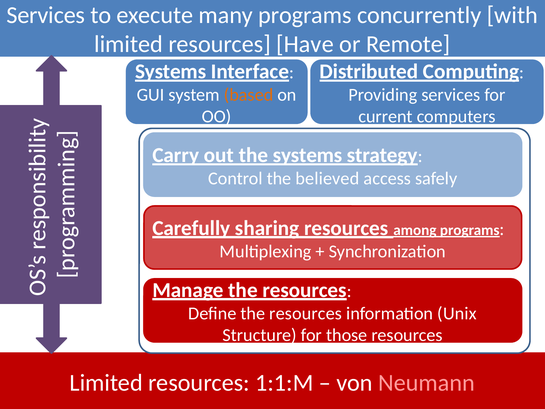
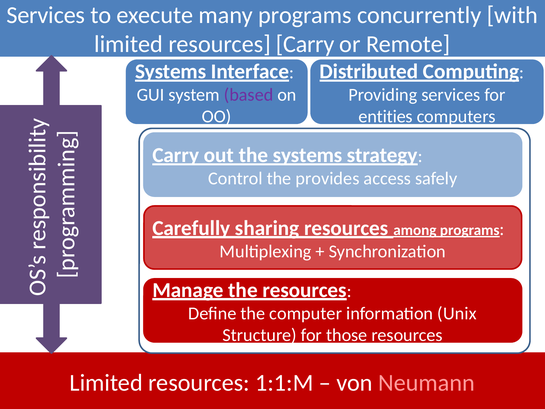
resources Have: Have -> Carry
based colour: orange -> purple
current: current -> entities
believed: believed -> provides
Define the resources: resources -> computer
